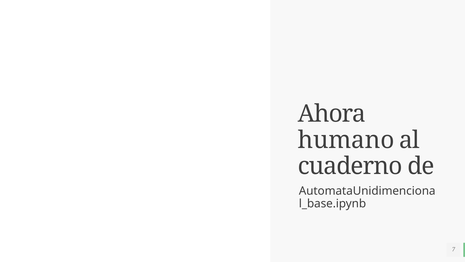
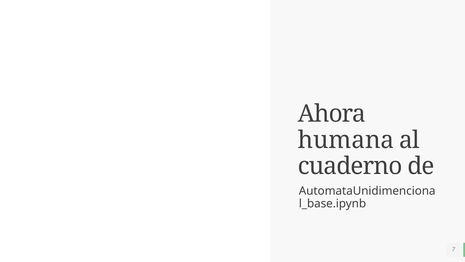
humano: humano -> humana
